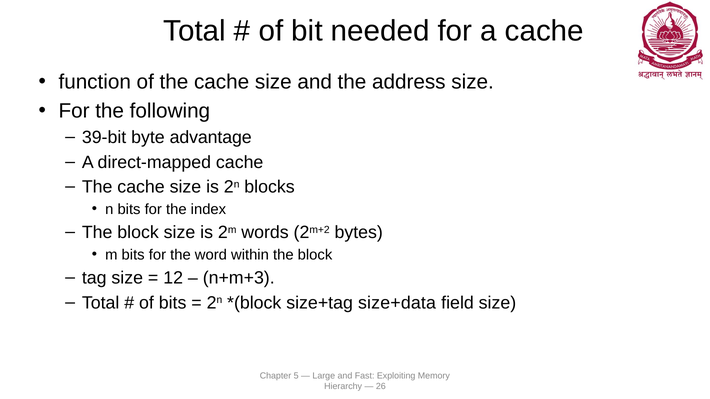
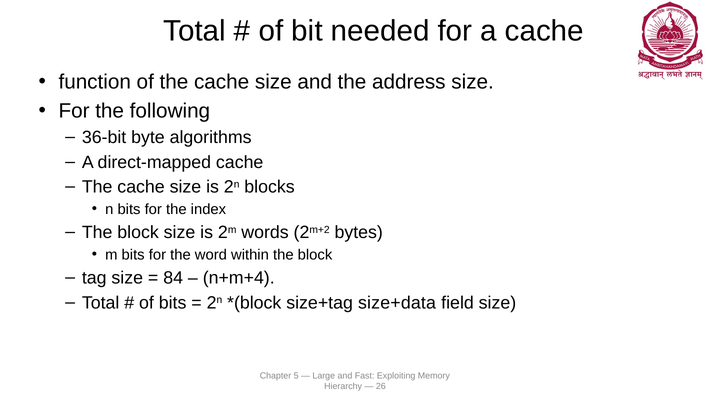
39-bit: 39-bit -> 36-bit
advantage: advantage -> algorithms
12: 12 -> 84
n+m+3: n+m+3 -> n+m+4
